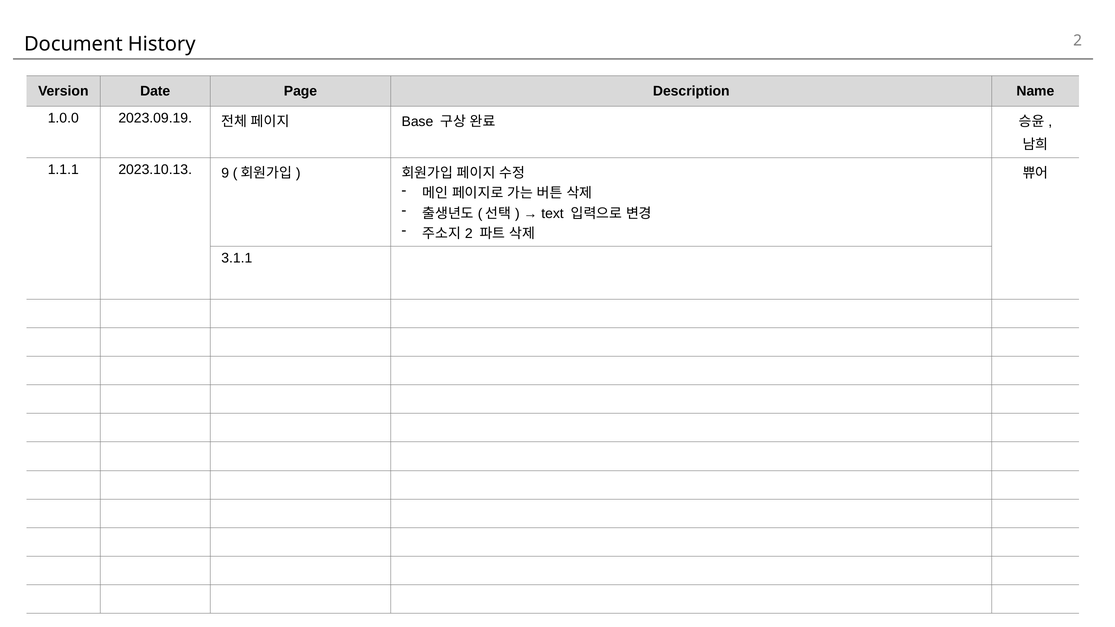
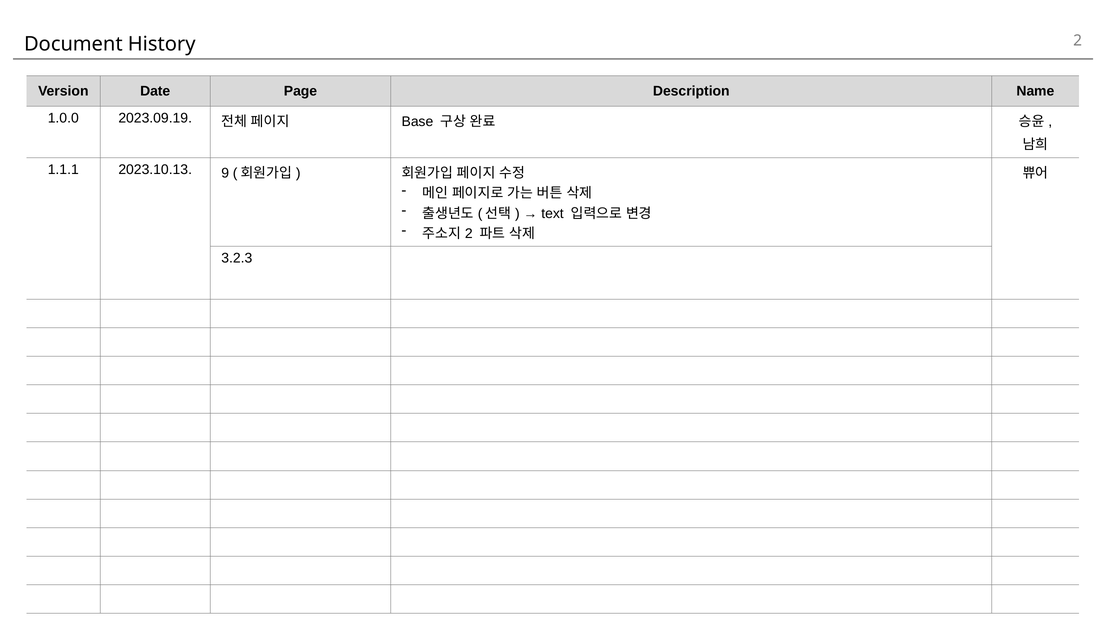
3.1.1: 3.1.1 -> 3.2.3
